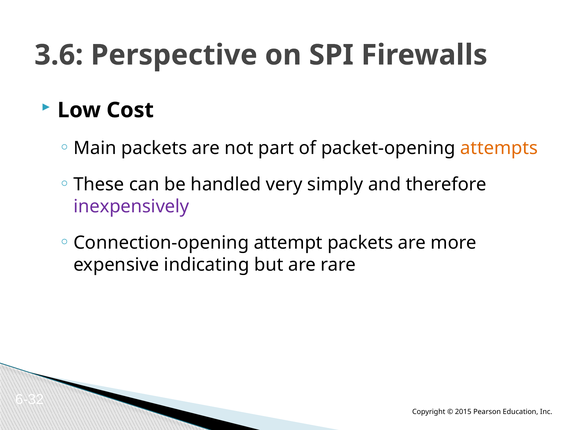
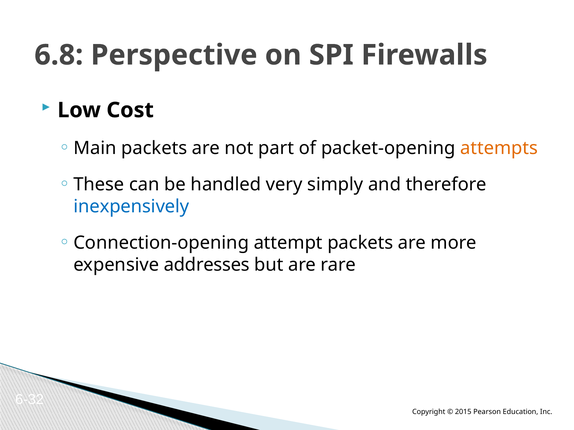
3.6: 3.6 -> 6.8
inexpensively colour: purple -> blue
indicating: indicating -> addresses
